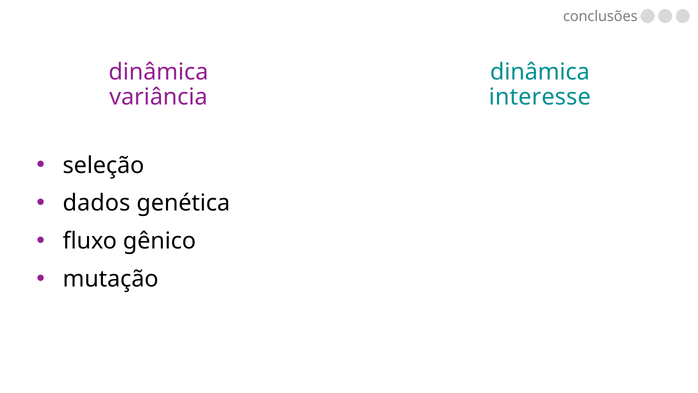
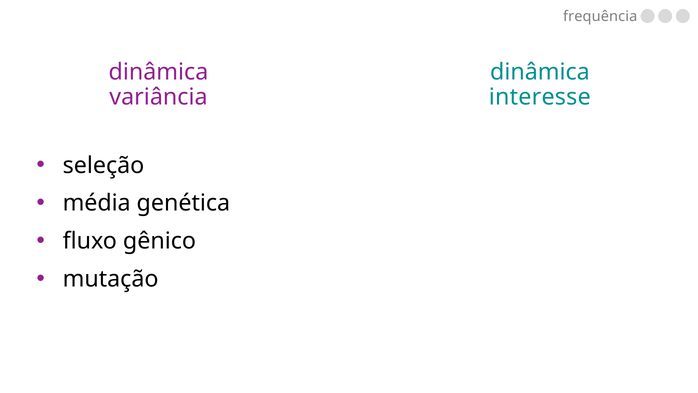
conclusões: conclusões -> frequência
dados: dados -> média
